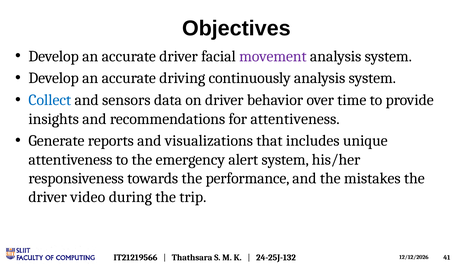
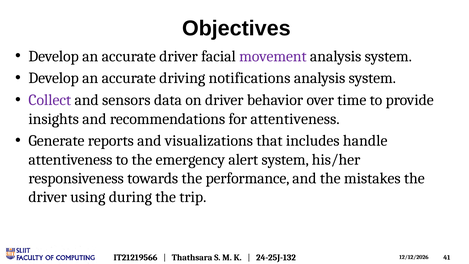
continuously: continuously -> notifications
Collect colour: blue -> purple
unique: unique -> handle
video: video -> using
